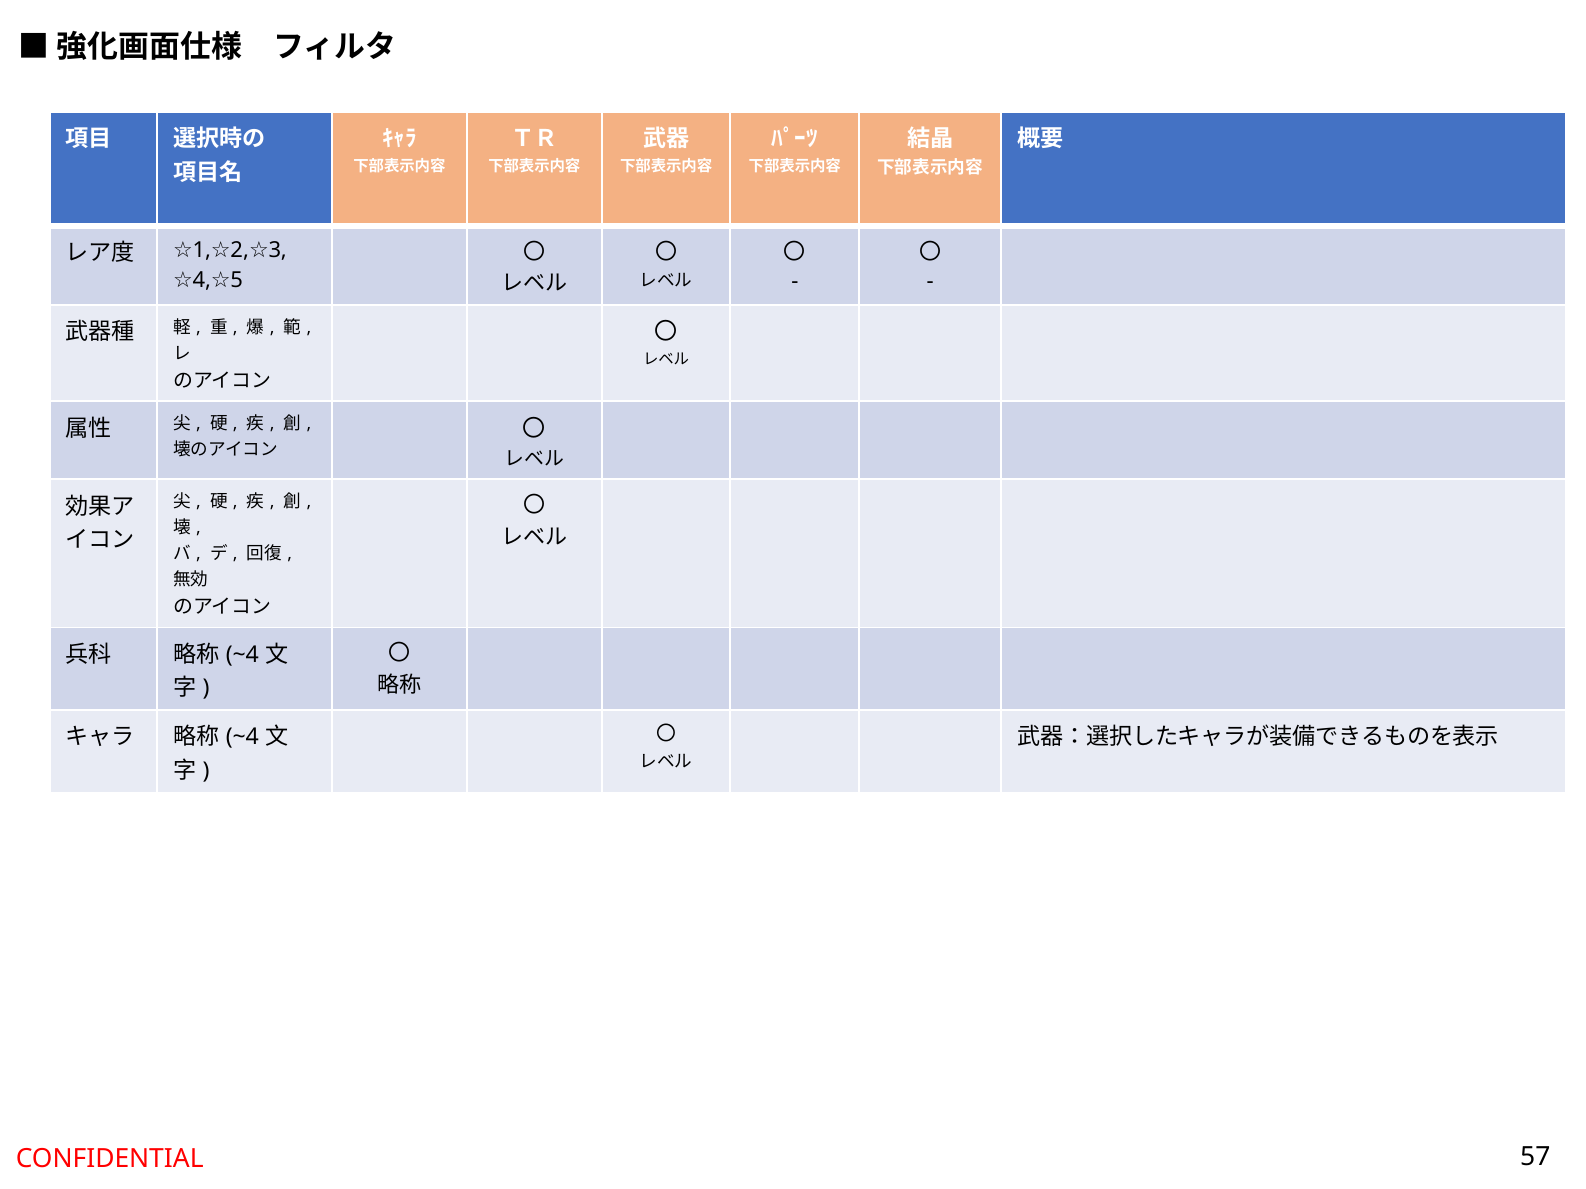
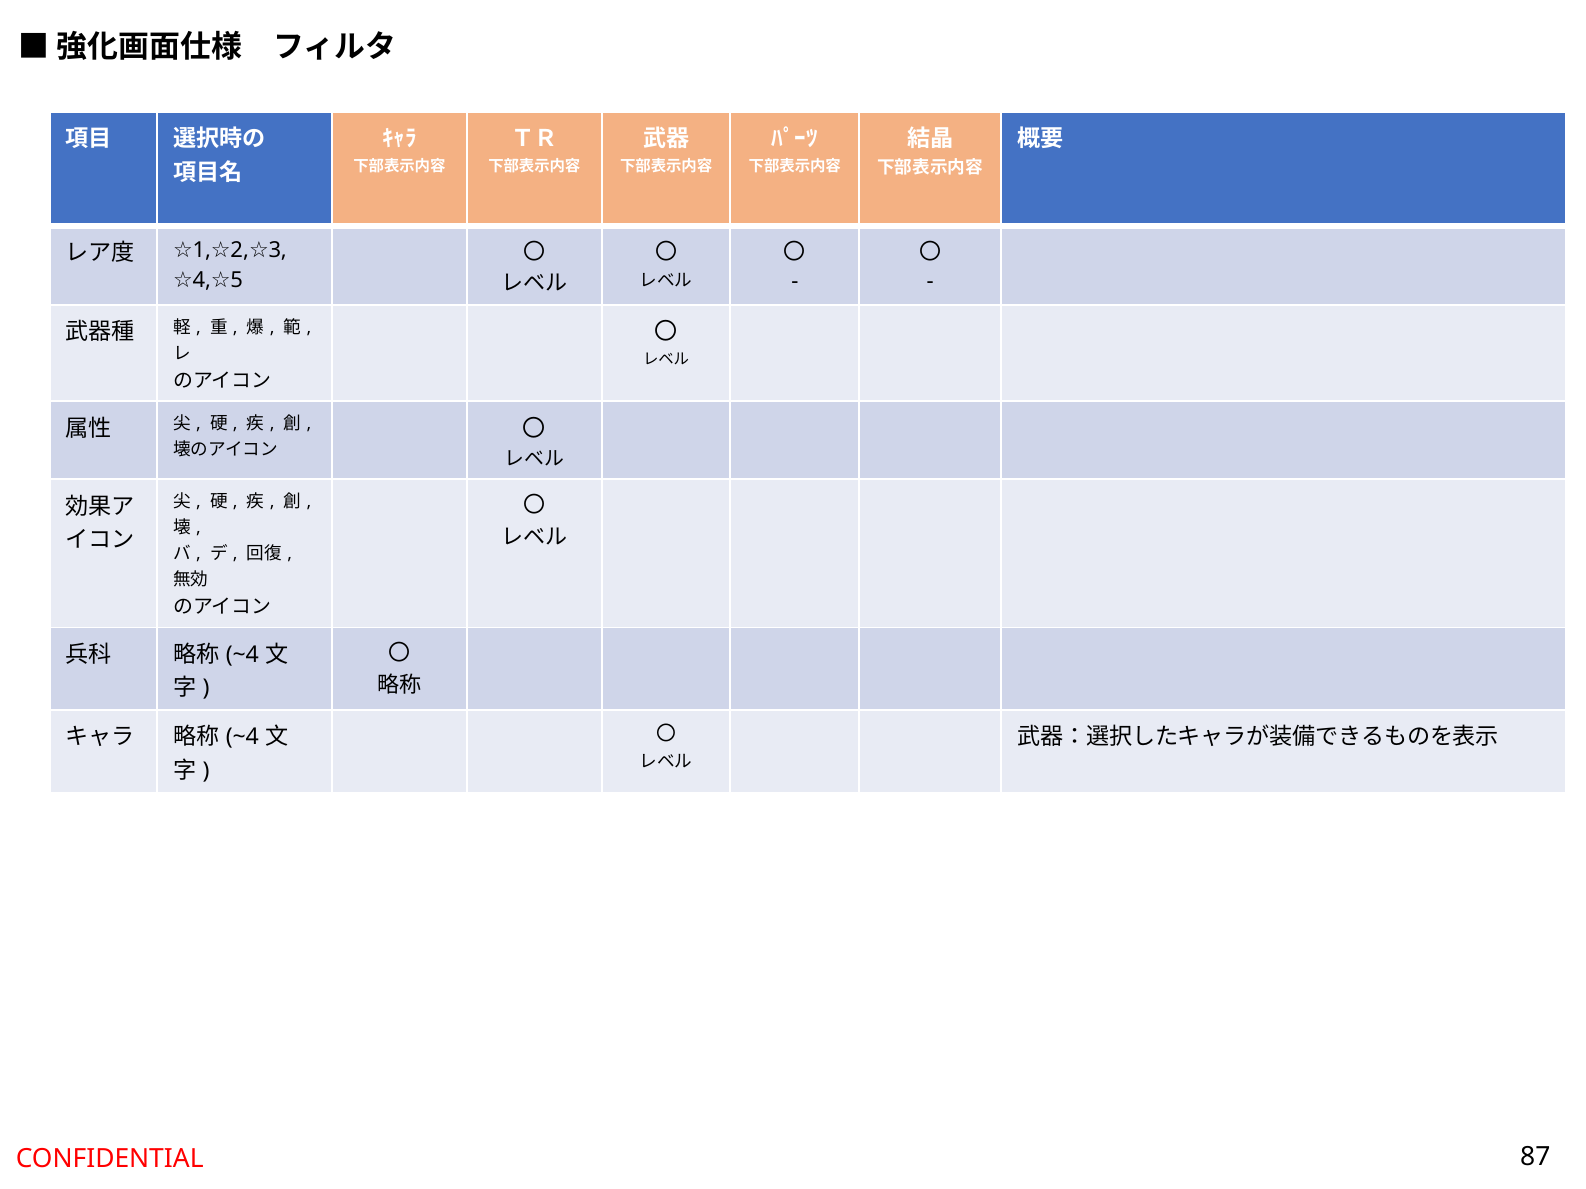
57: 57 -> 87
